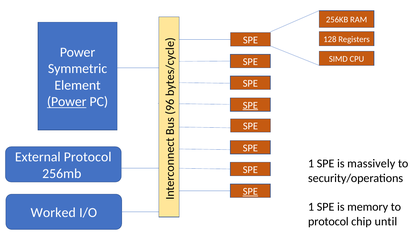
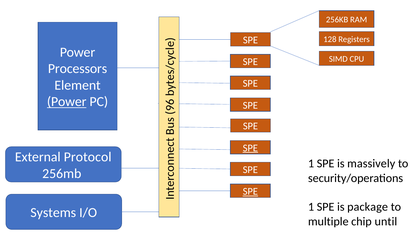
Symmetric: Symmetric -> Processors
SPE at (250, 105) underline: present -> none
SPE at (250, 148) underline: none -> present
memory: memory -> package
Worked: Worked -> Systems
protocol at (328, 221): protocol -> multiple
